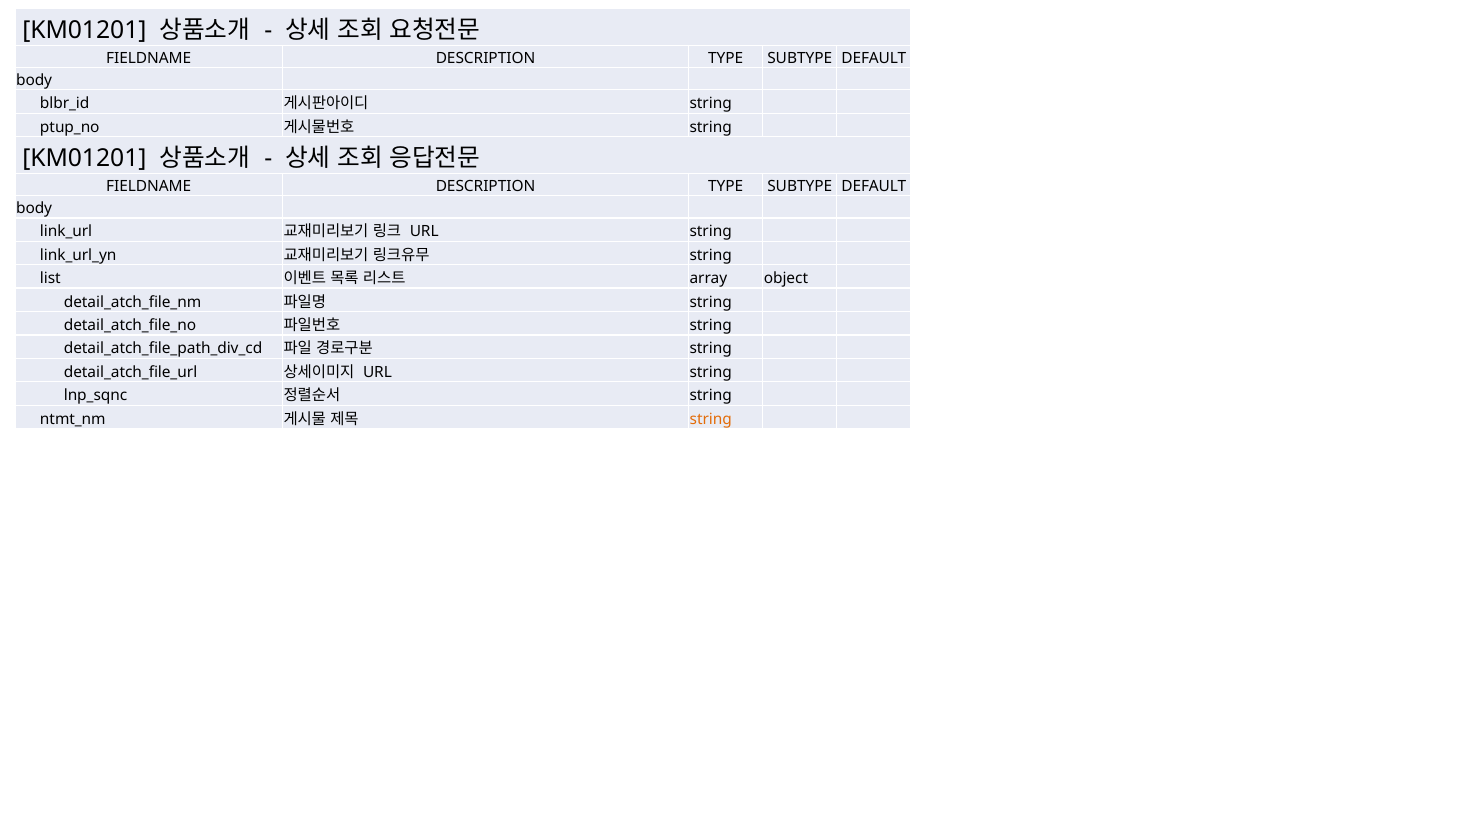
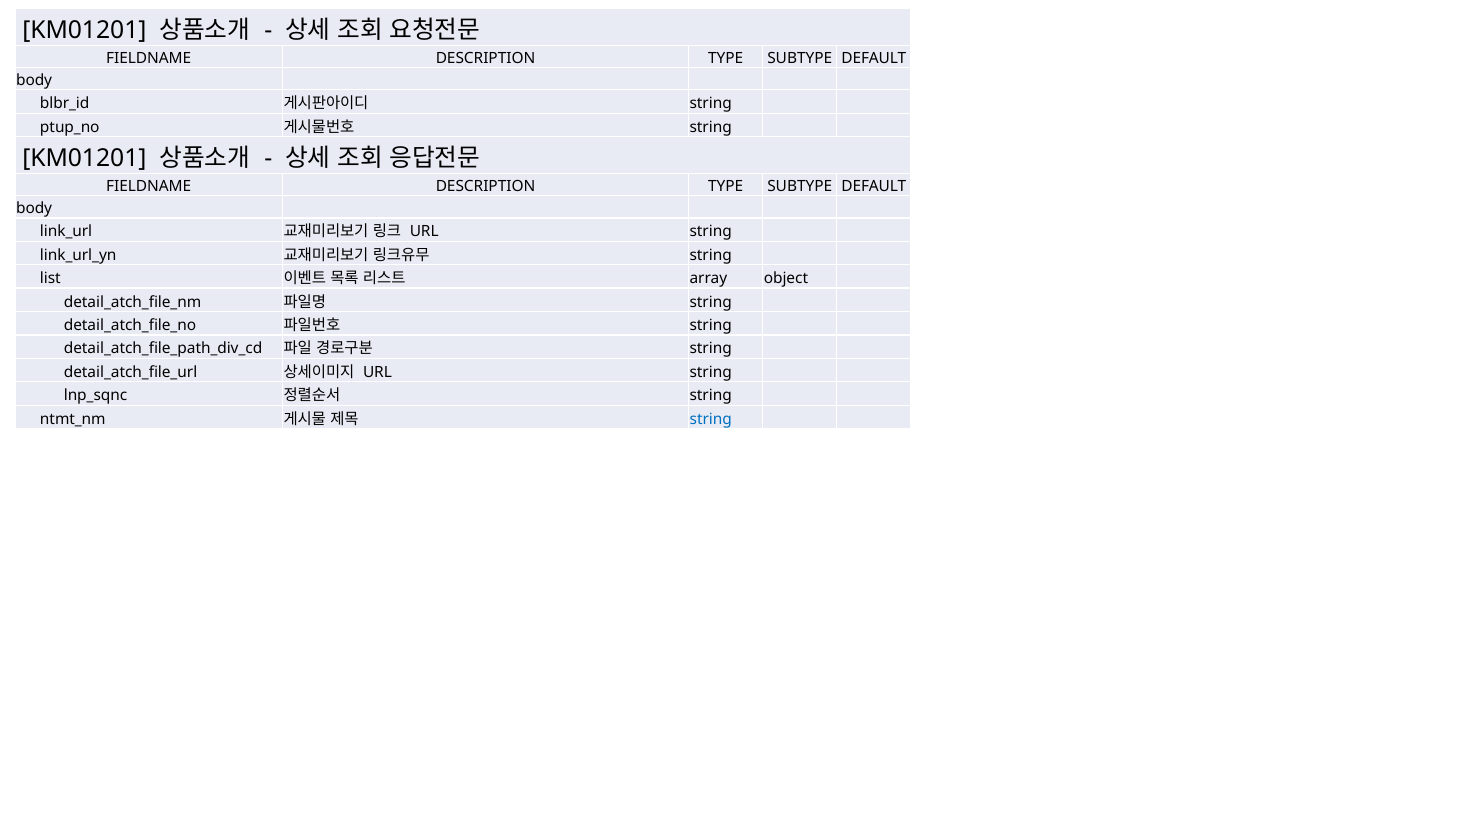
string at (711, 419) colour: orange -> blue
